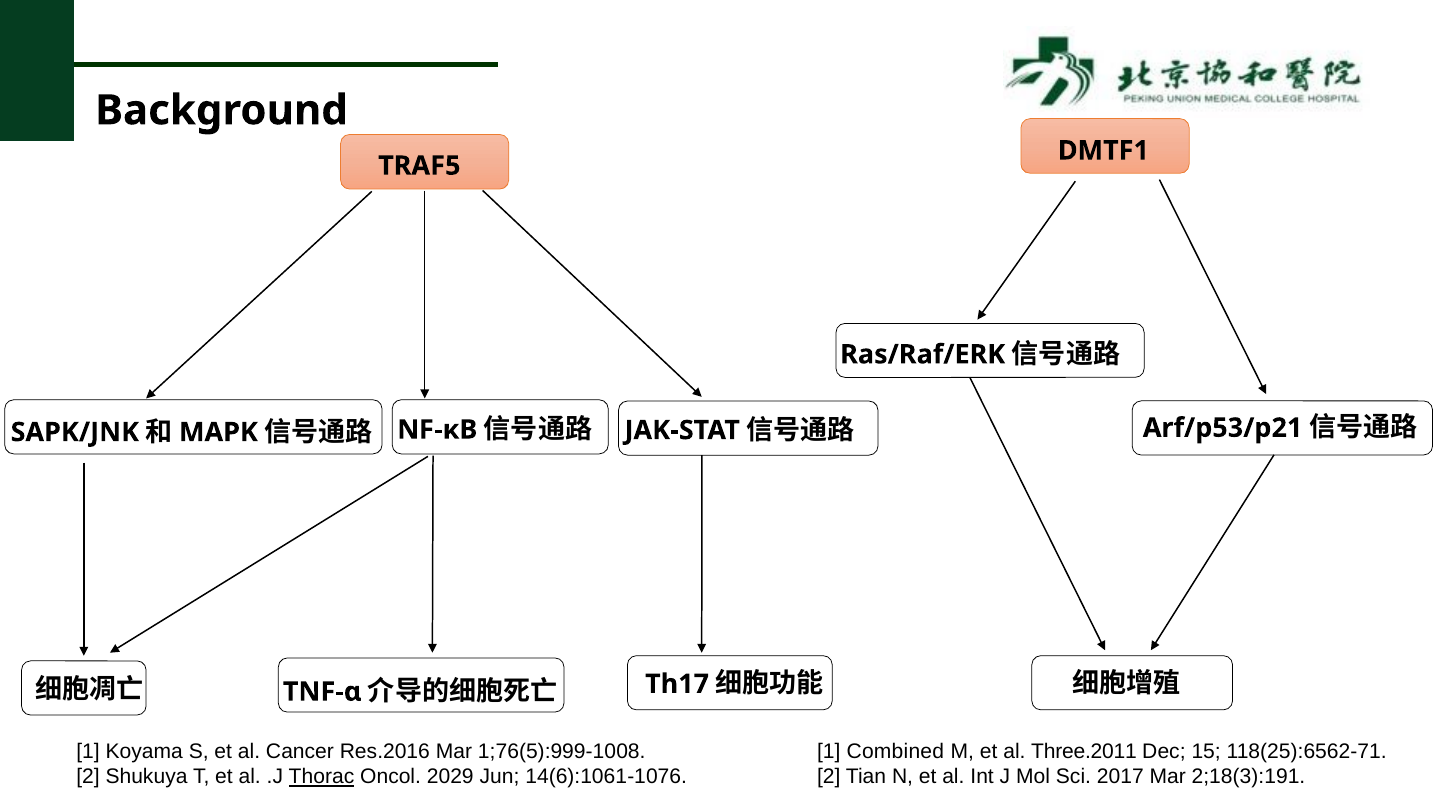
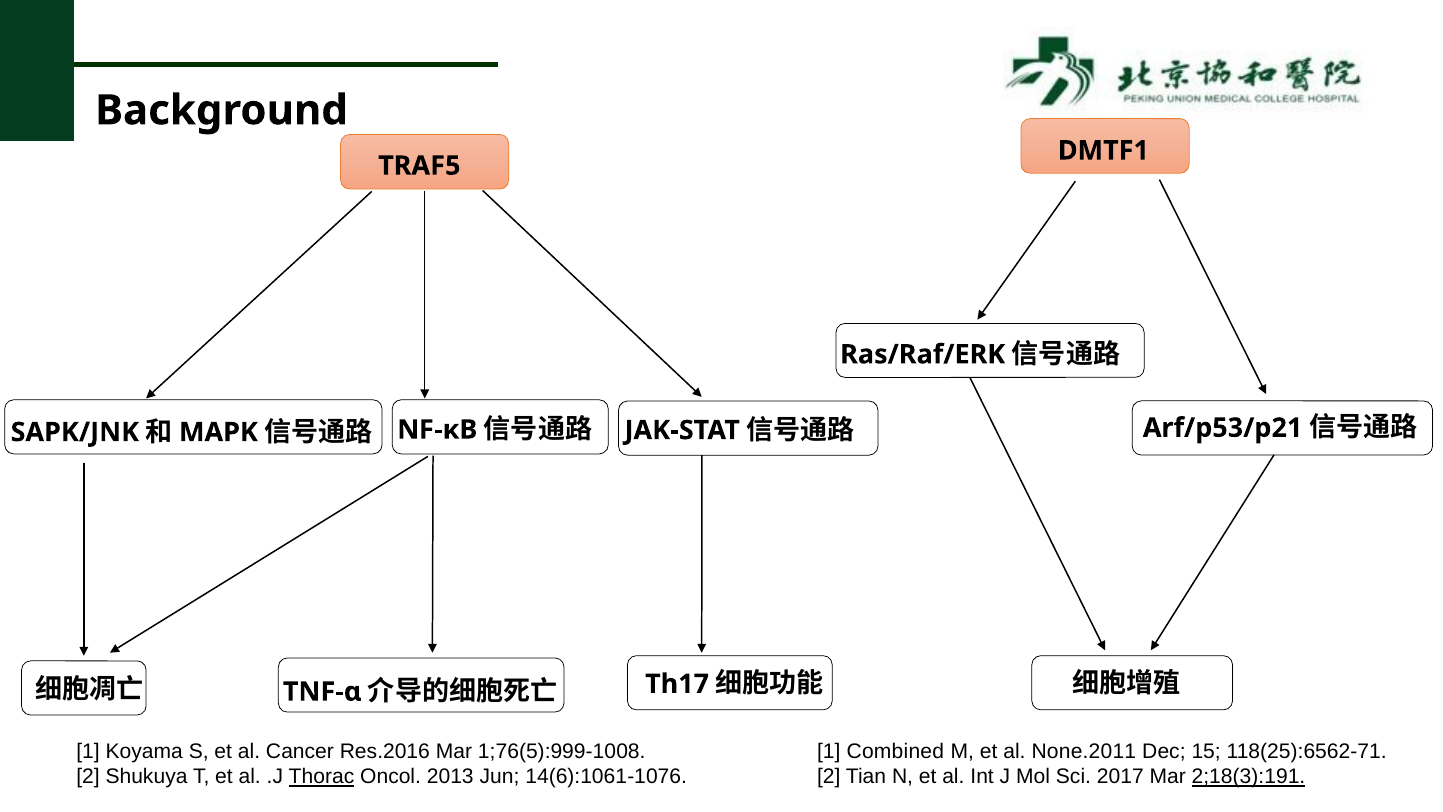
Three.2011: Three.2011 -> None.2011
2029: 2029 -> 2013
2;18(3):191 underline: none -> present
